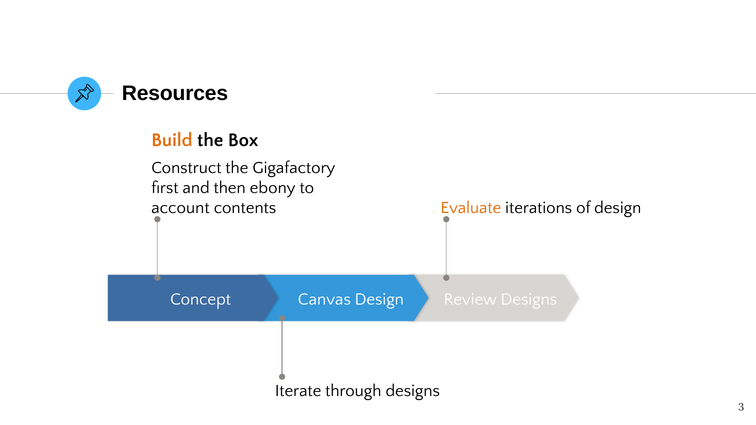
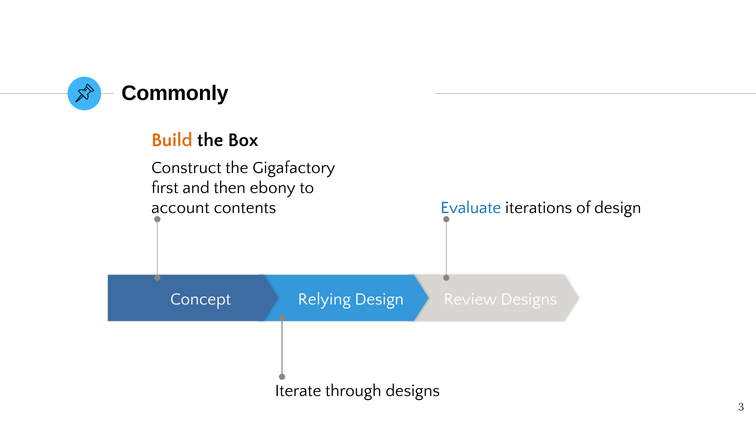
Resources: Resources -> Commonly
Evaluate colour: orange -> blue
Canvas: Canvas -> Relying
